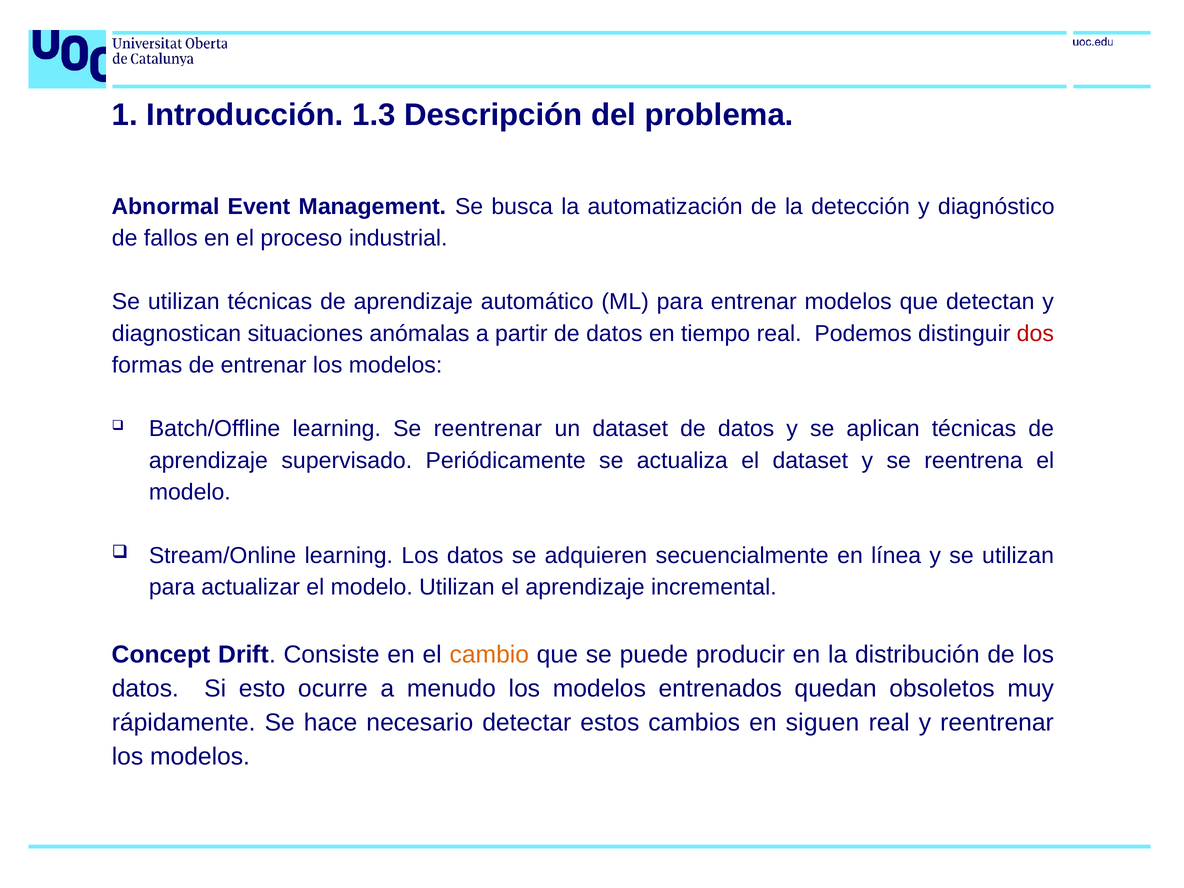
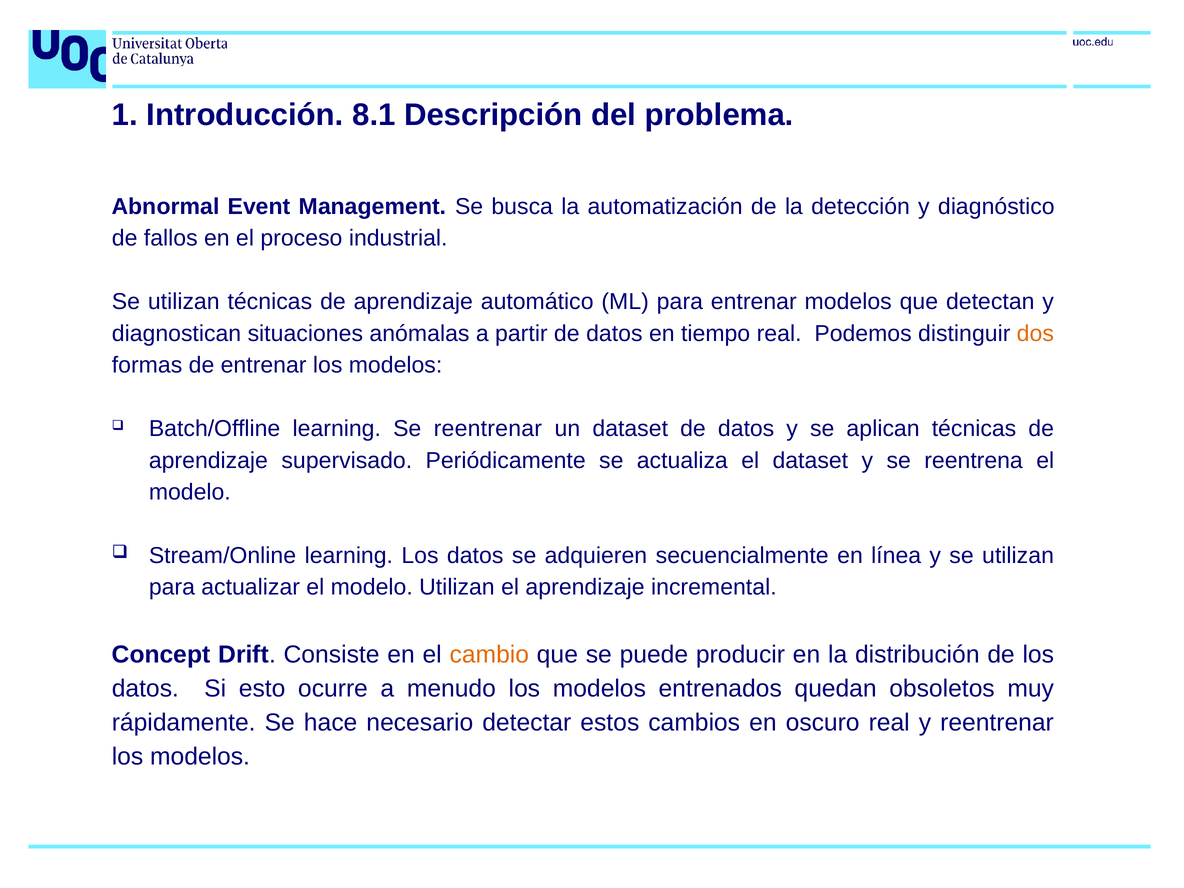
1.3: 1.3 -> 8.1
dos colour: red -> orange
siguen: siguen -> oscuro
